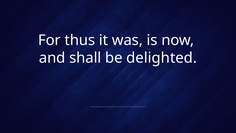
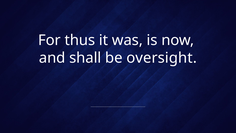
delighted: delighted -> oversight
